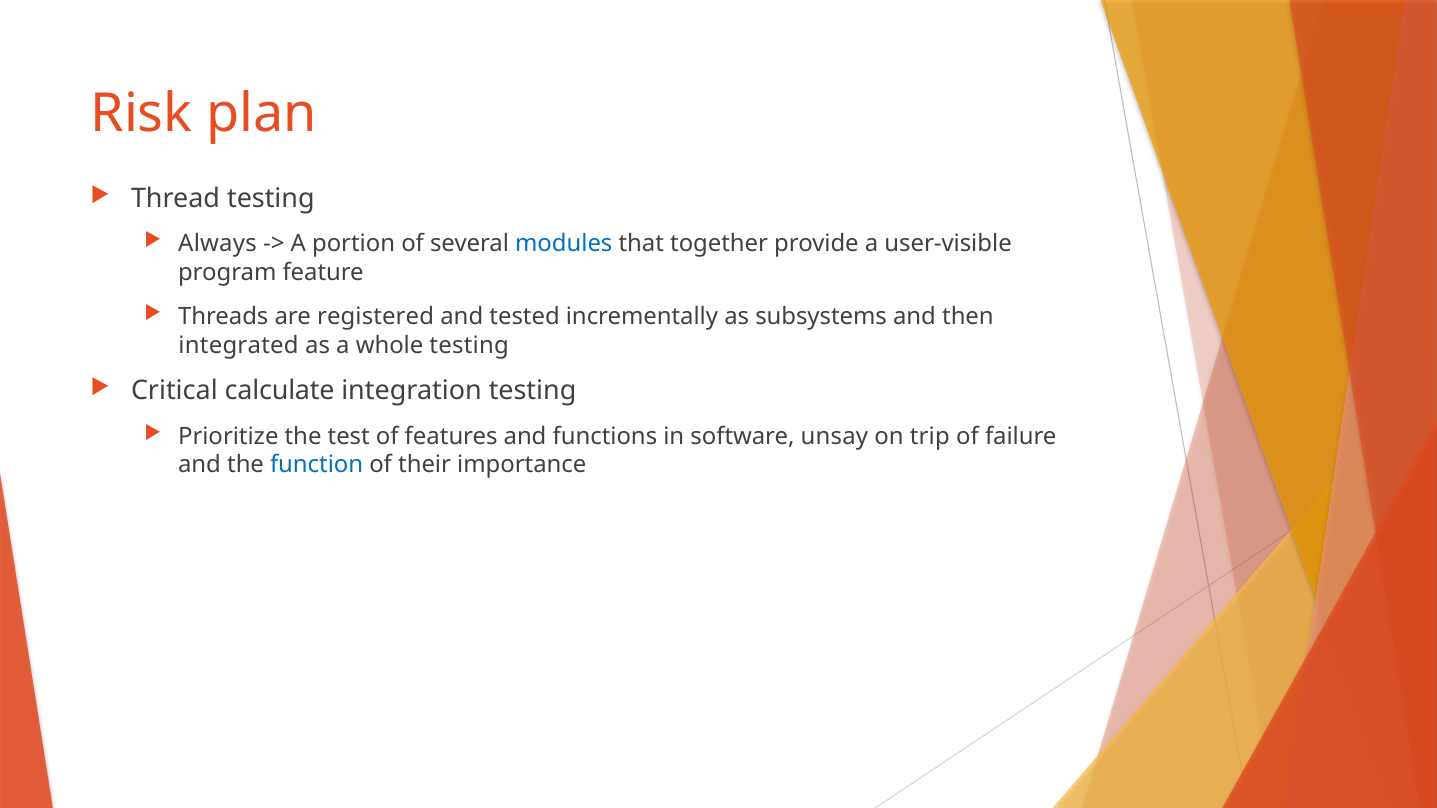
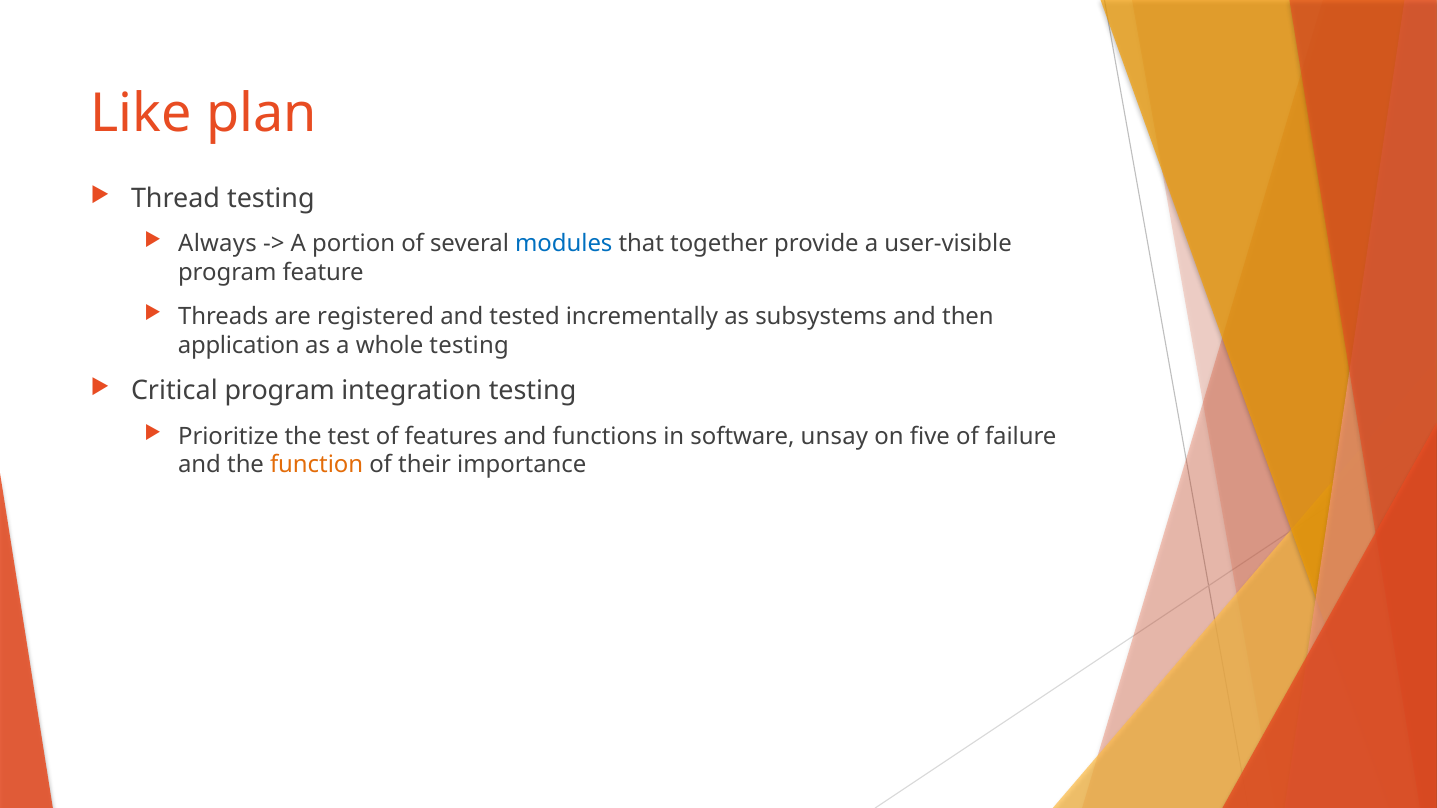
Risk: Risk -> Like
integrated: integrated -> application
Critical calculate: calculate -> program
trip: trip -> five
function colour: blue -> orange
